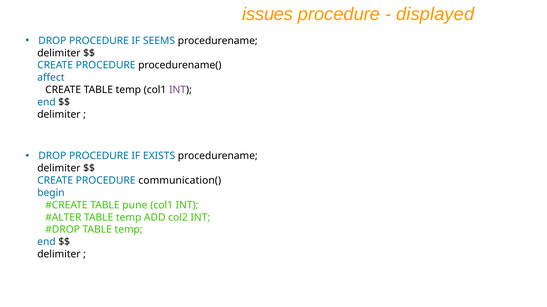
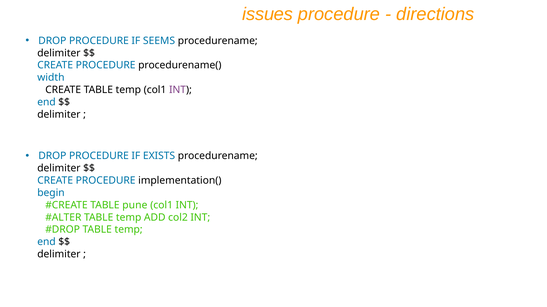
displayed: displayed -> directions
affect: affect -> width
communication(: communication( -> implementation(
